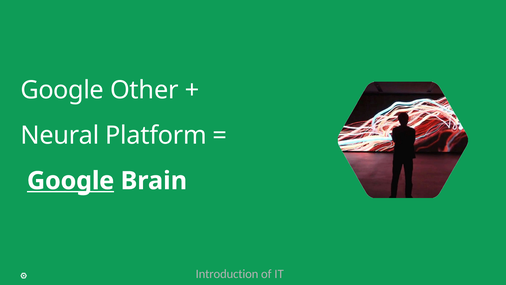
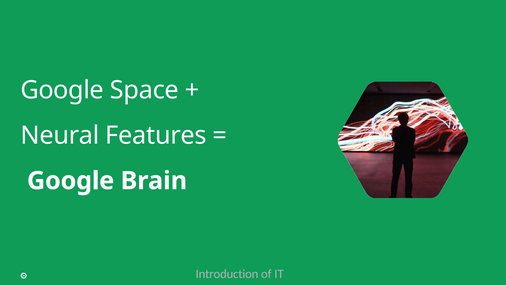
Other: Other -> Space
Platform: Platform -> Features
Google at (71, 181) underline: present -> none
